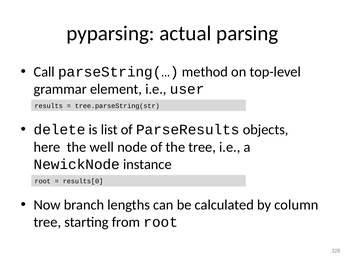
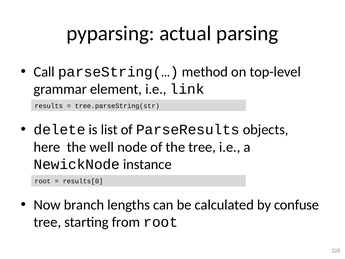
user: user -> link
column: column -> confuse
